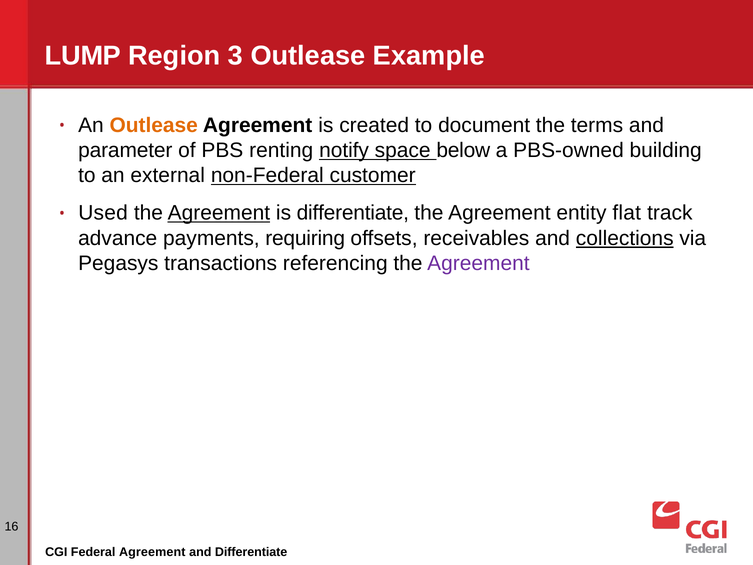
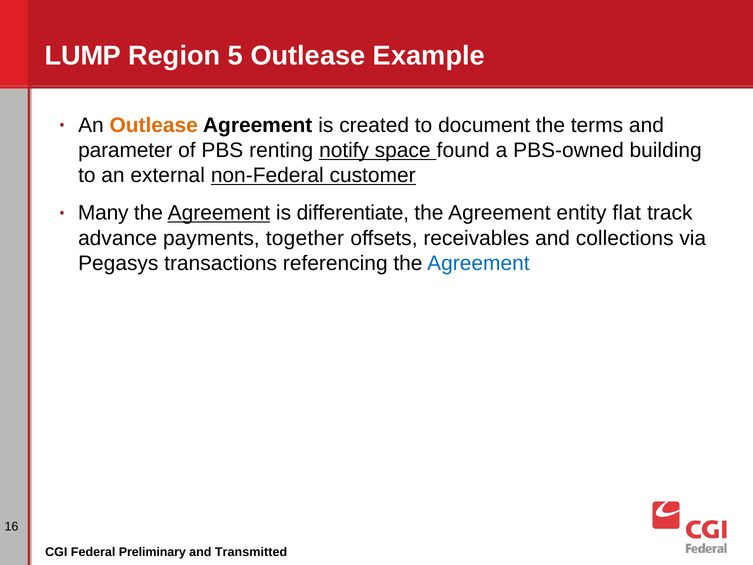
3: 3 -> 5
below: below -> found
Used: Used -> Many
requiring: requiring -> together
collections underline: present -> none
Agreement at (478, 263) colour: purple -> blue
Federal Agreement: Agreement -> Preliminary
and Differentiate: Differentiate -> Transmitted
